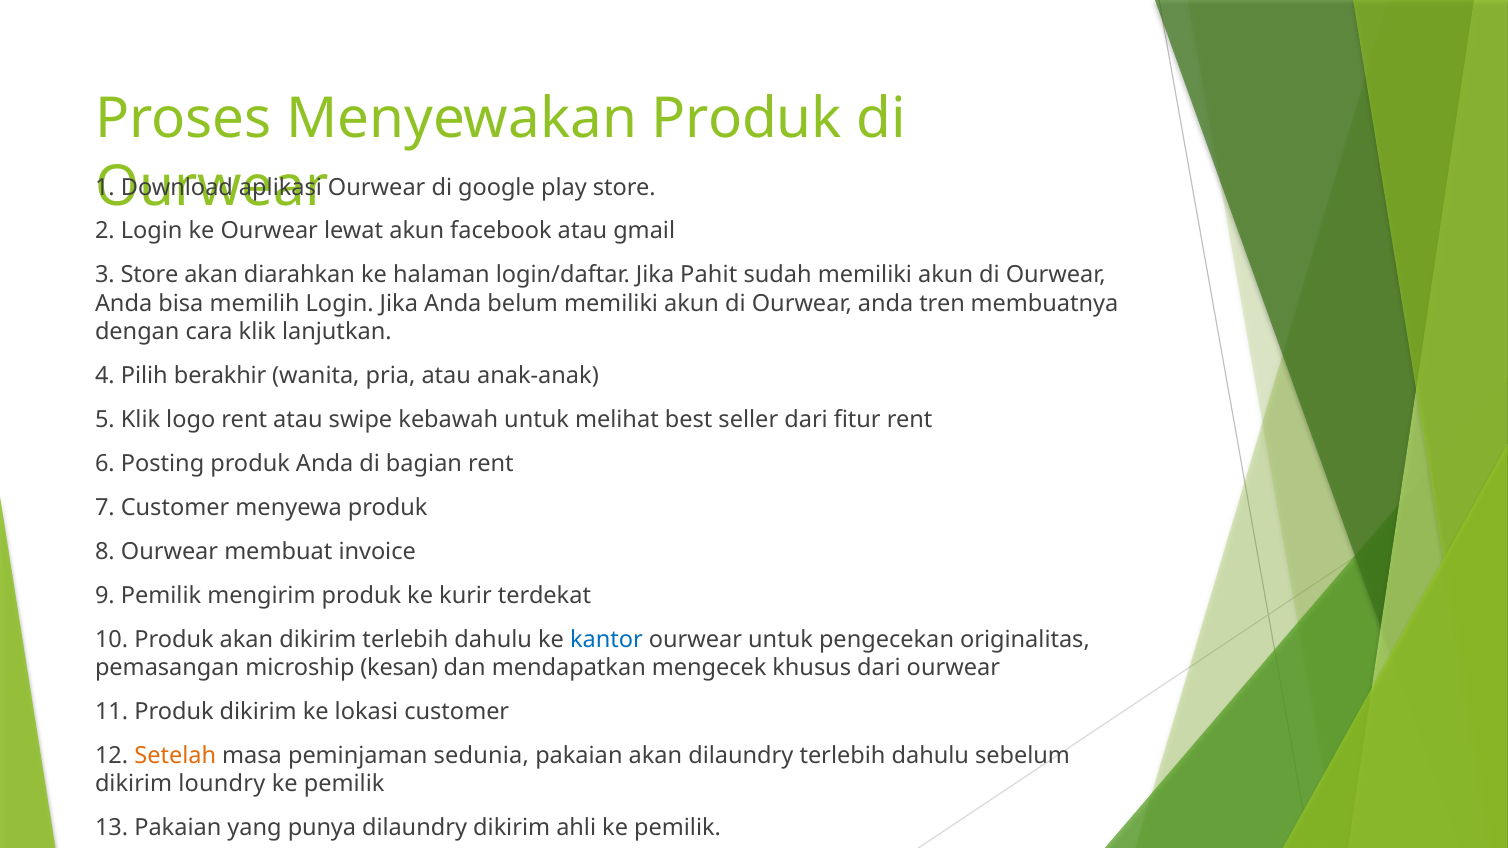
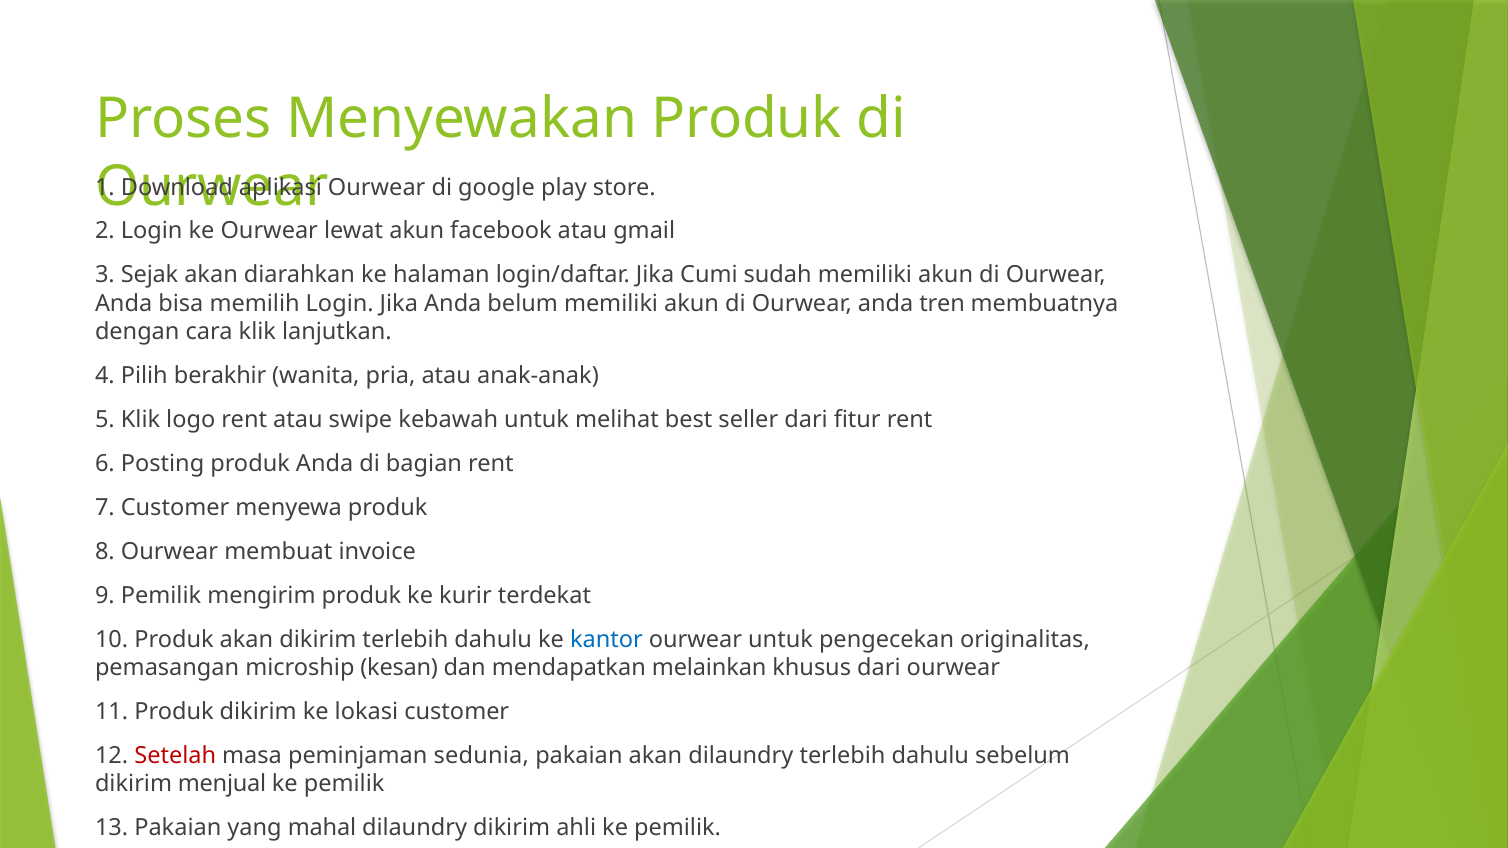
3 Store: Store -> Sejak
Pahit: Pahit -> Cumi
mengecek: mengecek -> melainkan
Setelah colour: orange -> red
loundry: loundry -> menjual
punya: punya -> mahal
